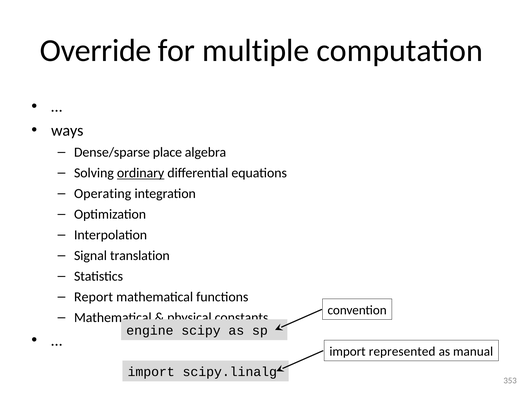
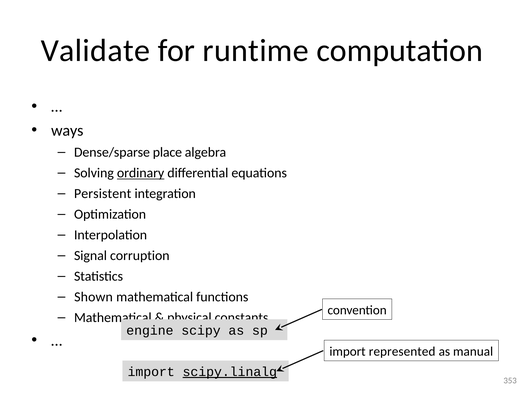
Override: Override -> Validate
multiple: multiple -> runtime
Operating: Operating -> Persistent
translation: translation -> corruption
Report: Report -> Shown
scipy.linalg underline: none -> present
